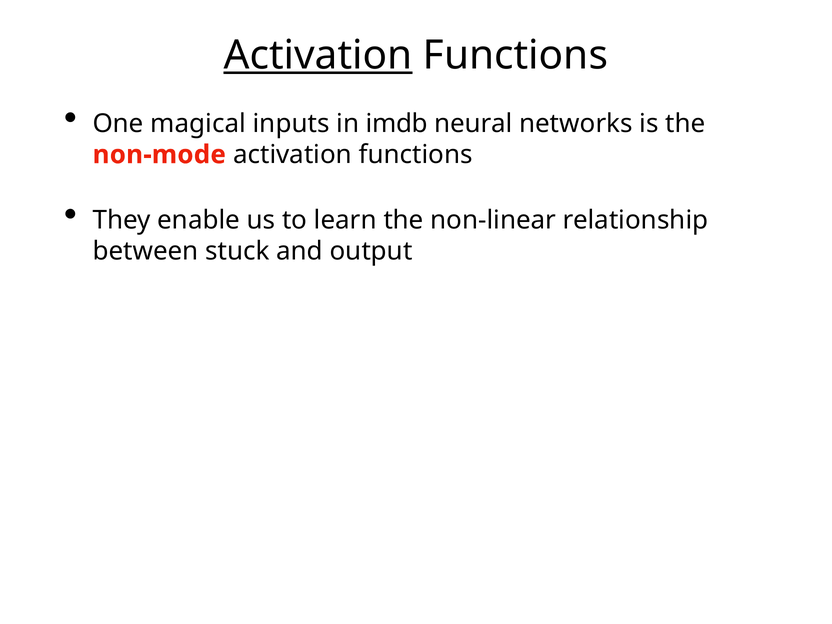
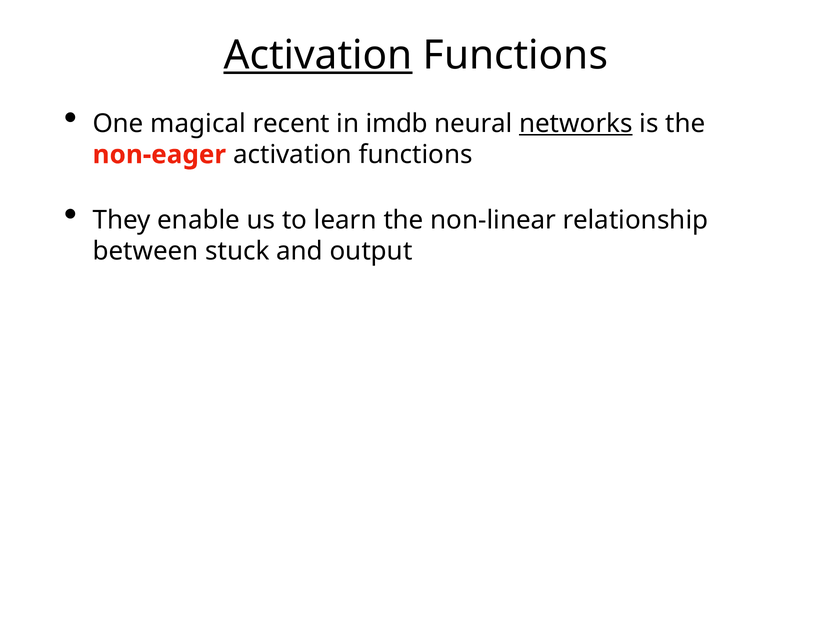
inputs: inputs -> recent
networks underline: none -> present
non-mode: non-mode -> non-eager
